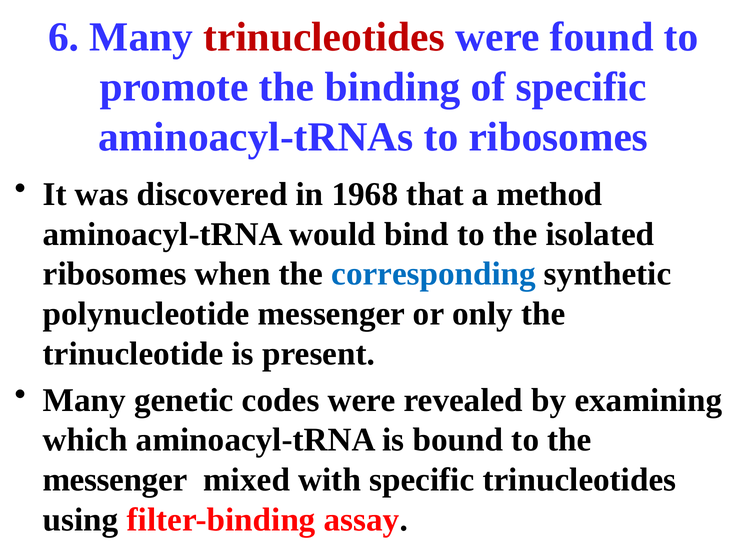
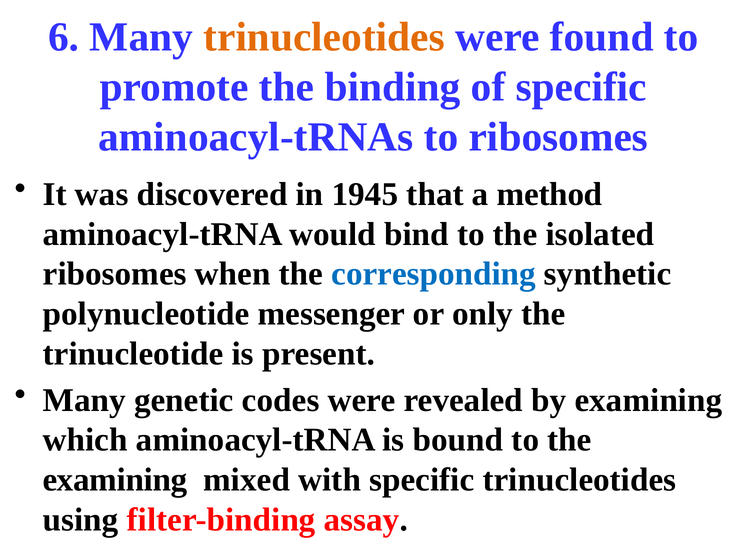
trinucleotides at (324, 37) colour: red -> orange
1968: 1968 -> 1945
messenger at (115, 480): messenger -> examining
